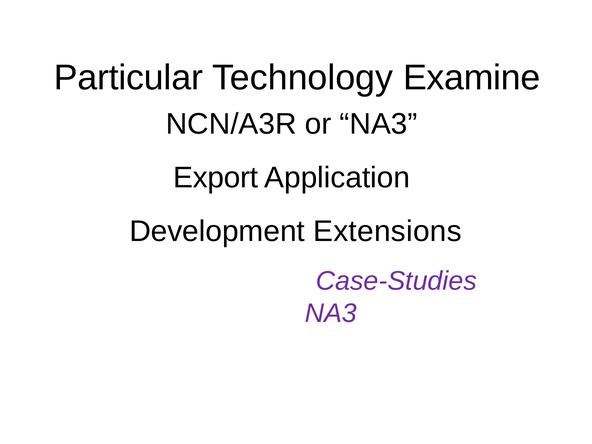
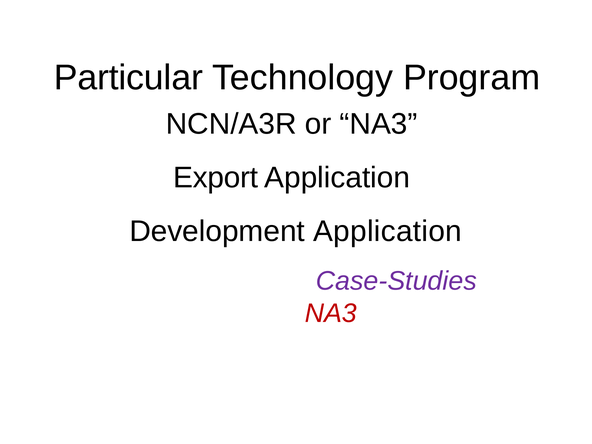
Examine: Examine -> Program
Development Extensions: Extensions -> Application
NA3 at (331, 314) colour: purple -> red
